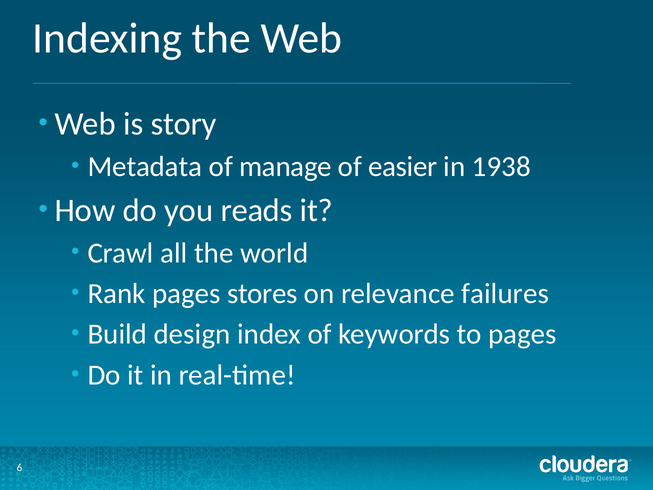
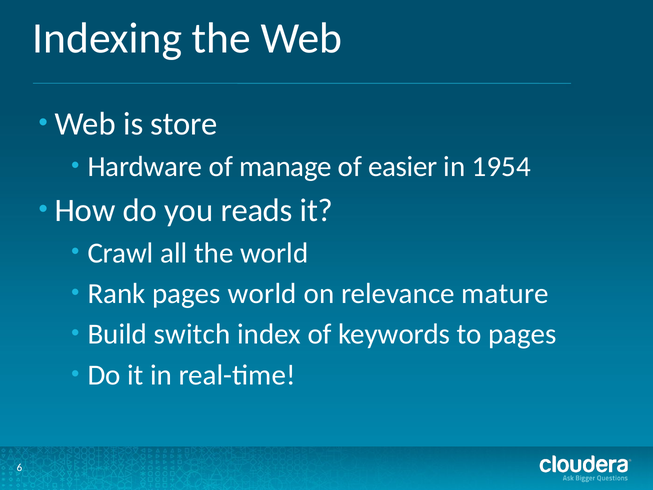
story: story -> store
Metadata: Metadata -> Hardware
1938: 1938 -> 1954
pages stores: stores -> world
failures: failures -> mature
design: design -> switch
